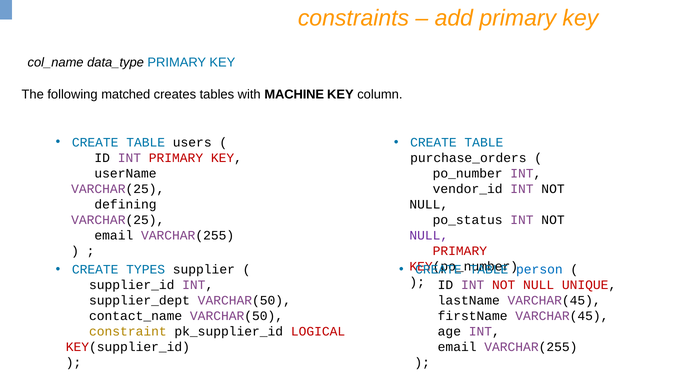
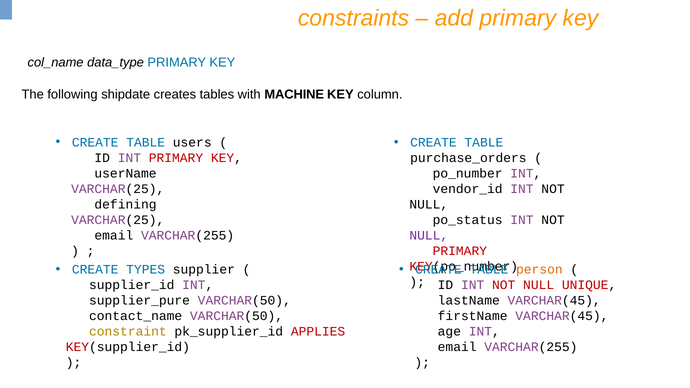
matched: matched -> shipdate
person colour: blue -> orange
supplier_dept: supplier_dept -> supplier_pure
LOGICAL: LOGICAL -> APPLIES
